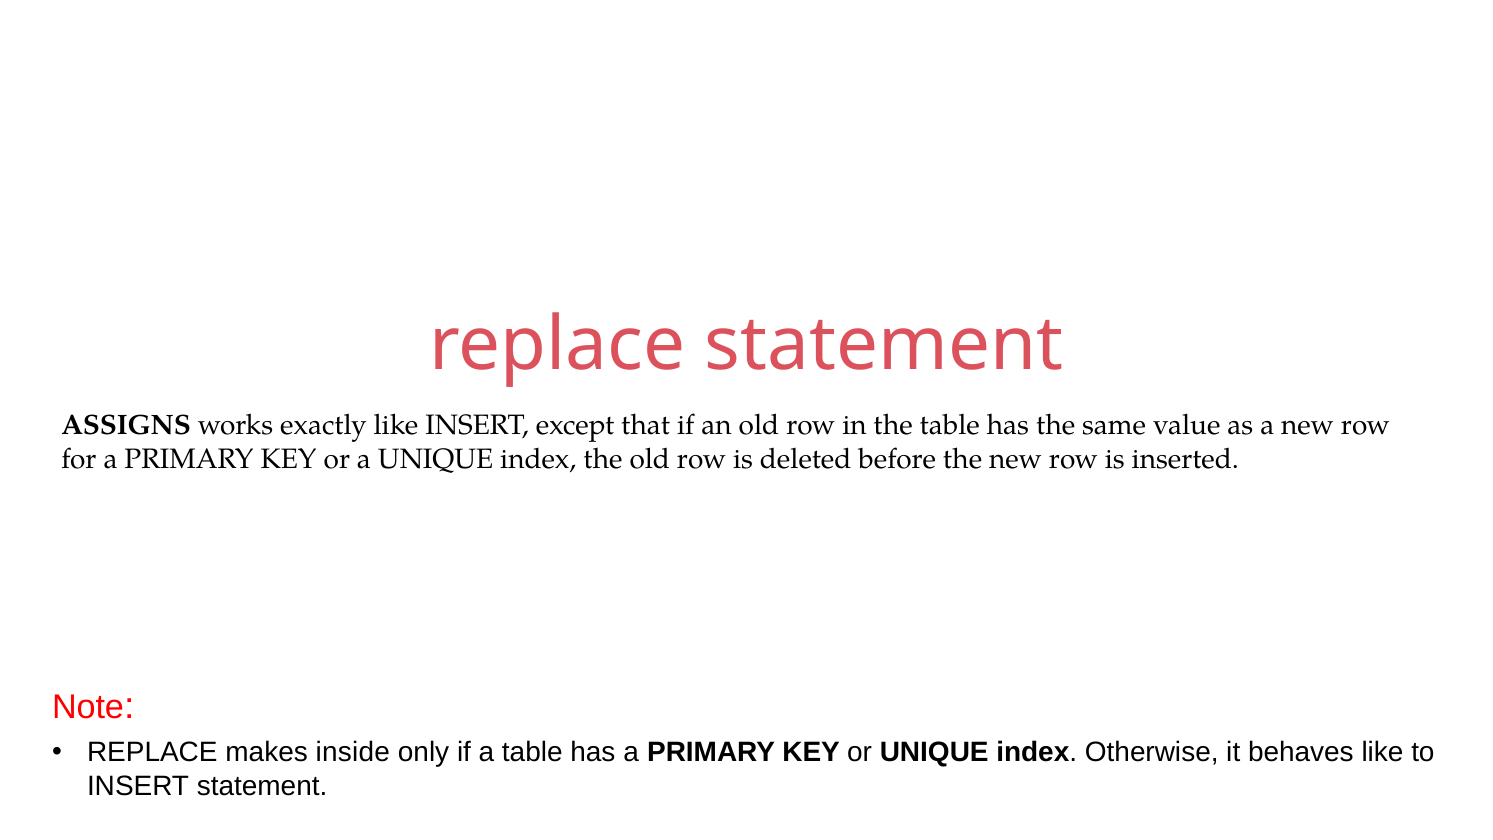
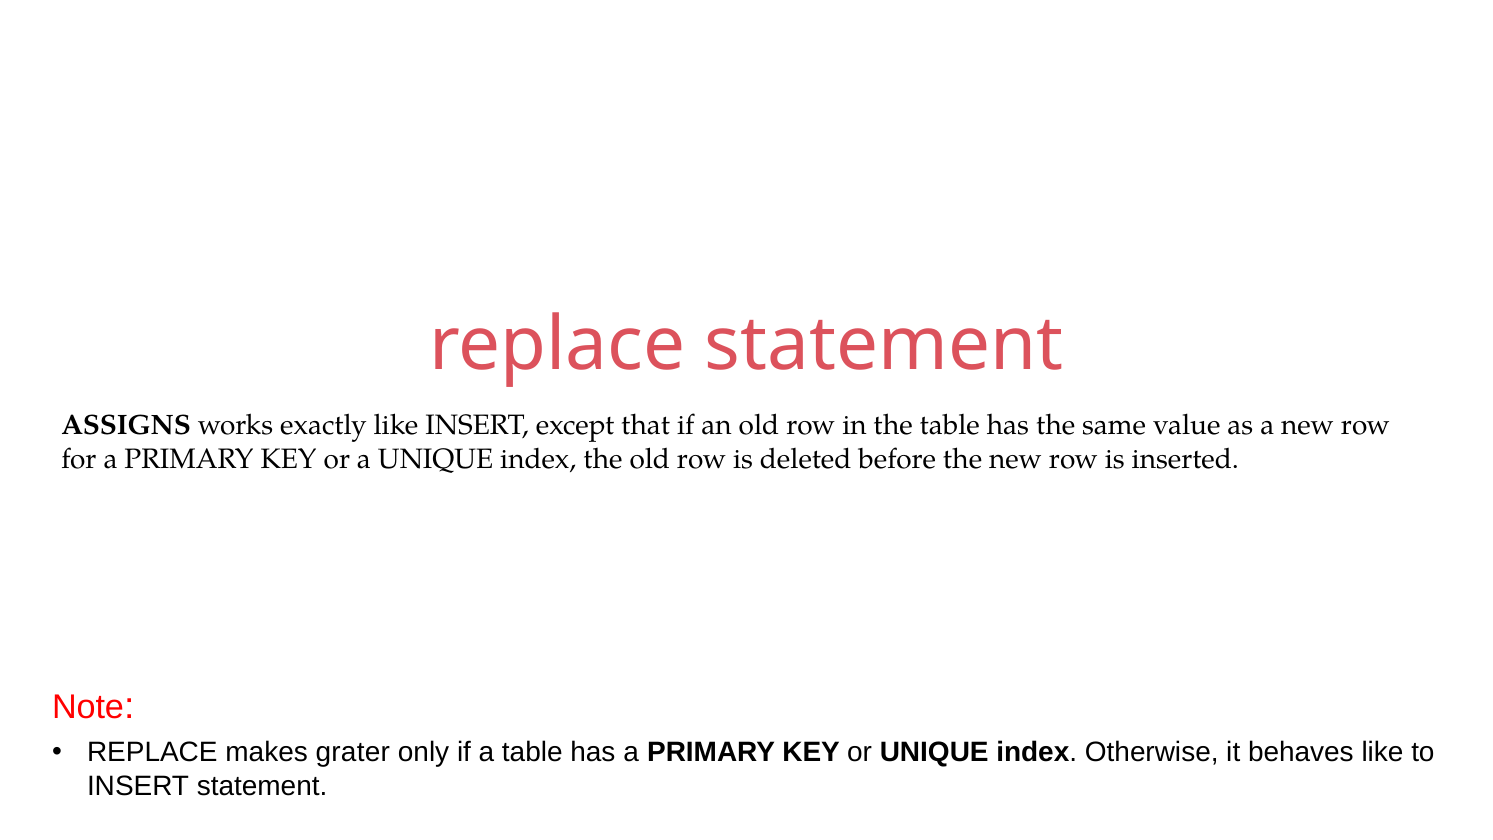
inside: inside -> grater
